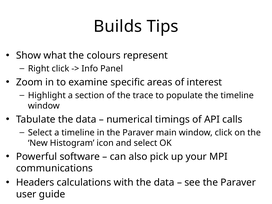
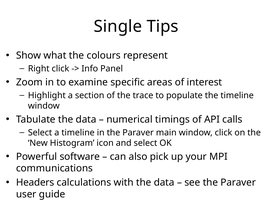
Builds: Builds -> Single
